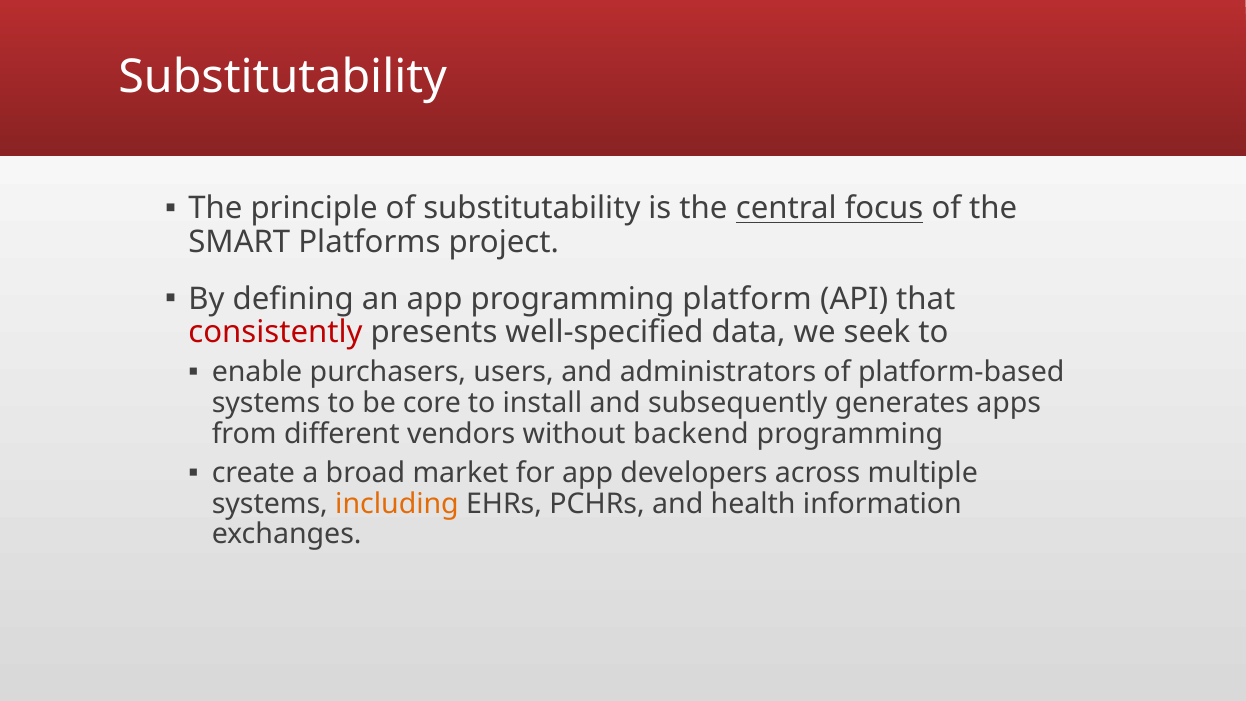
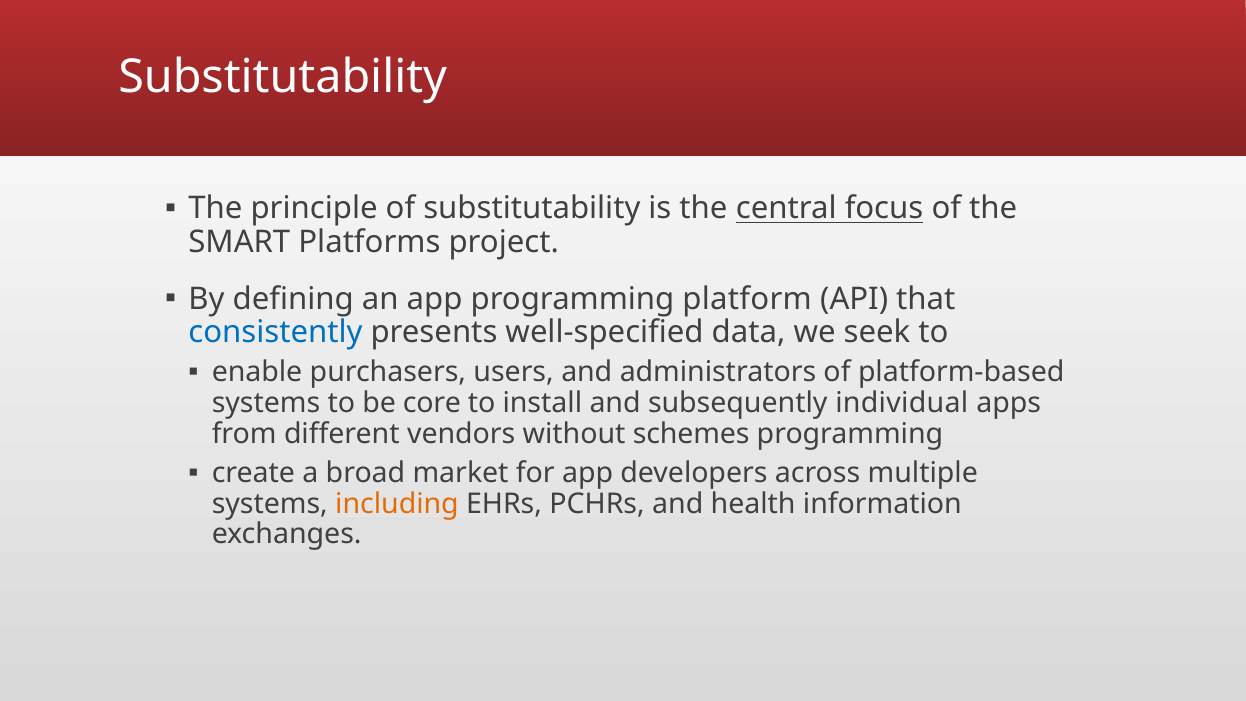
consistently colour: red -> blue
generates: generates -> individual
backend: backend -> schemes
